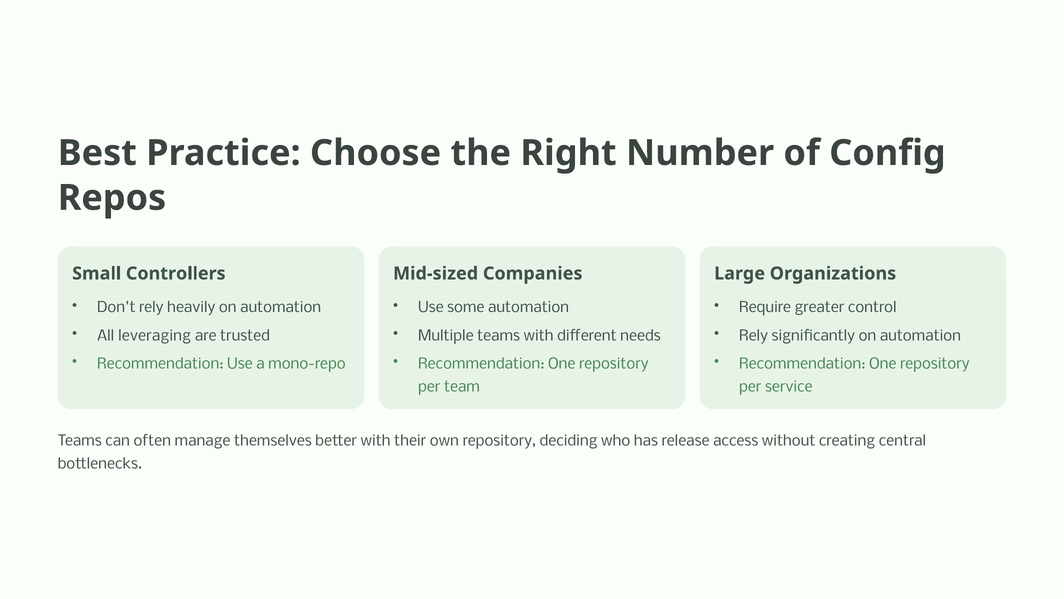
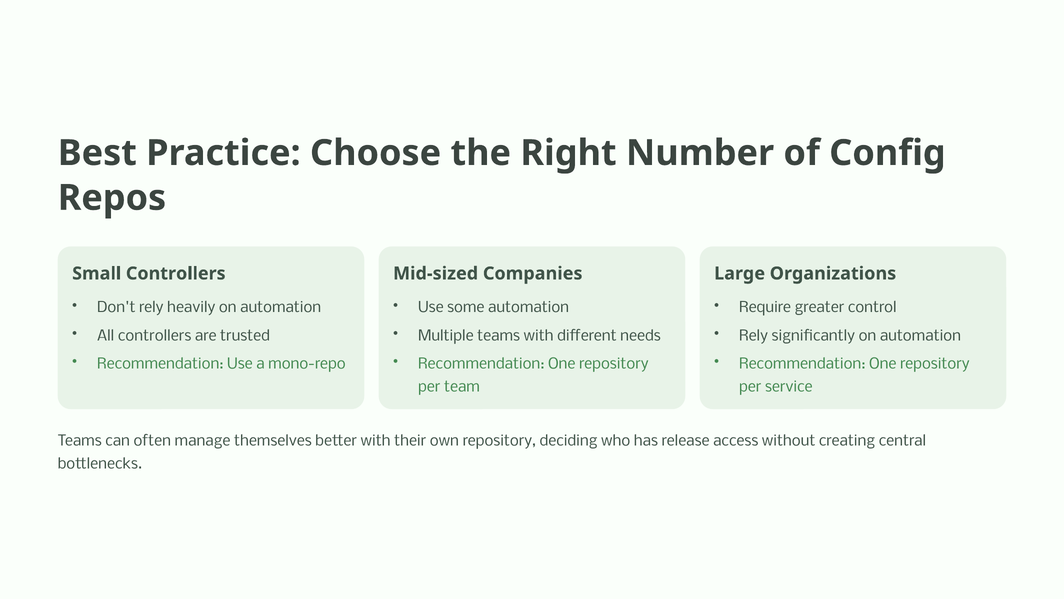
All leveraging: leveraging -> controllers
